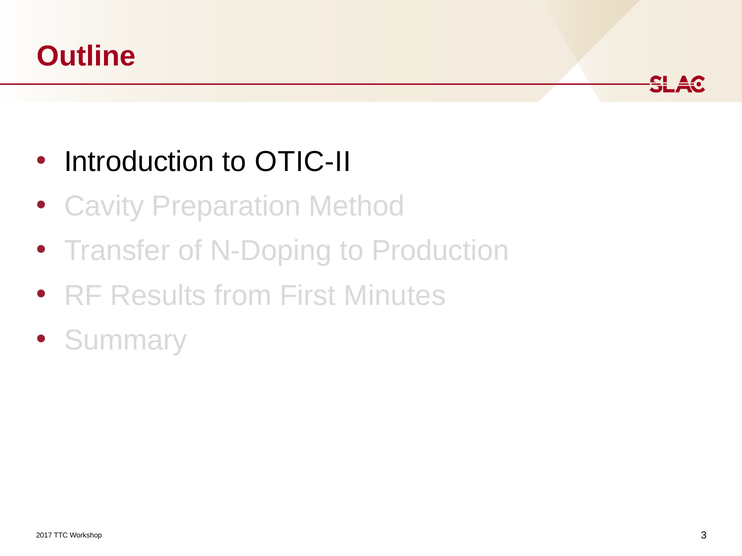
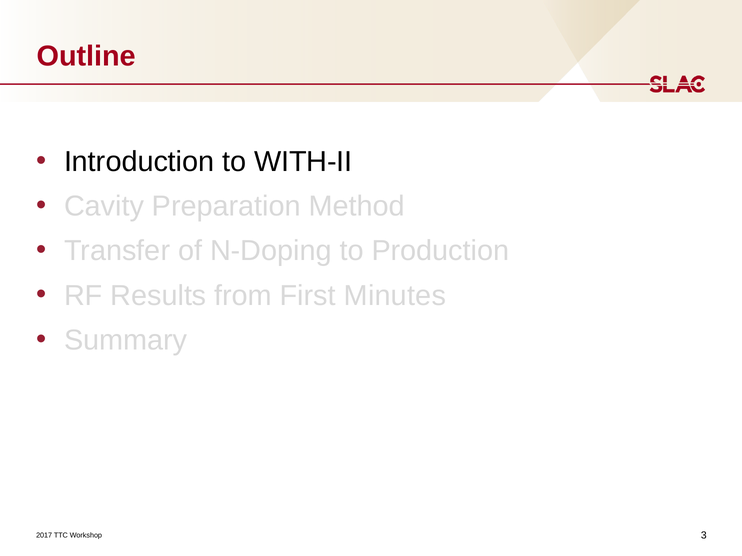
OTIC-II: OTIC-II -> WITH-II
